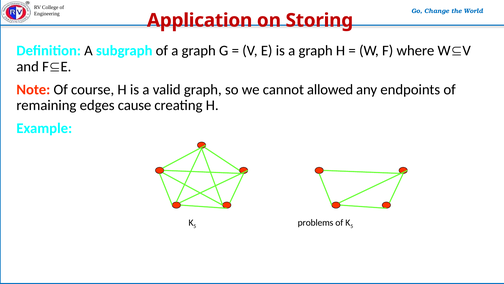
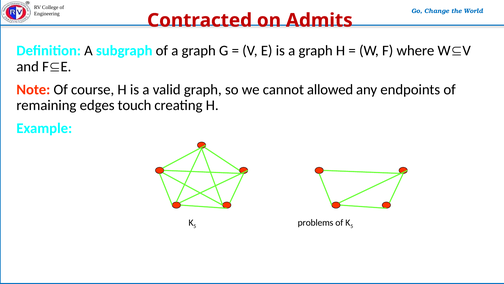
Application: Application -> Contracted
Storing: Storing -> Admits
cause: cause -> touch
